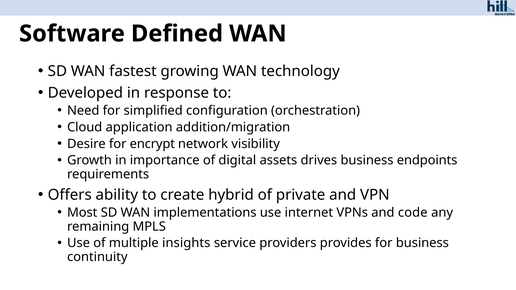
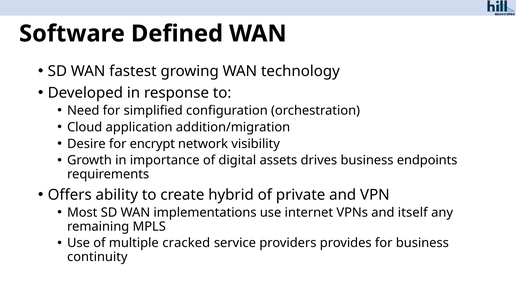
code: code -> itself
insights: insights -> cracked
